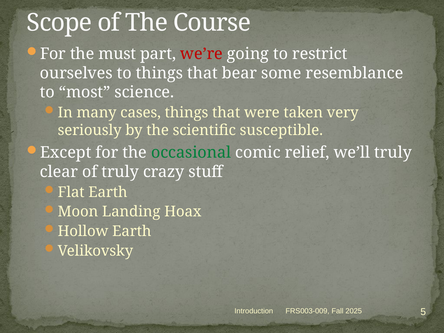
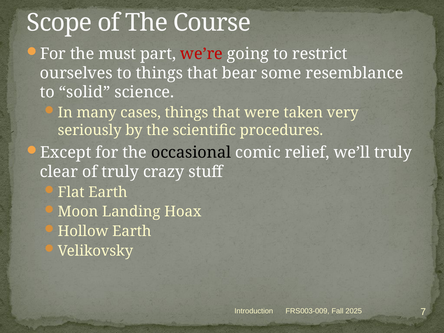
most: most -> solid
susceptible: susceptible -> procedures
occasional colour: green -> black
5: 5 -> 7
